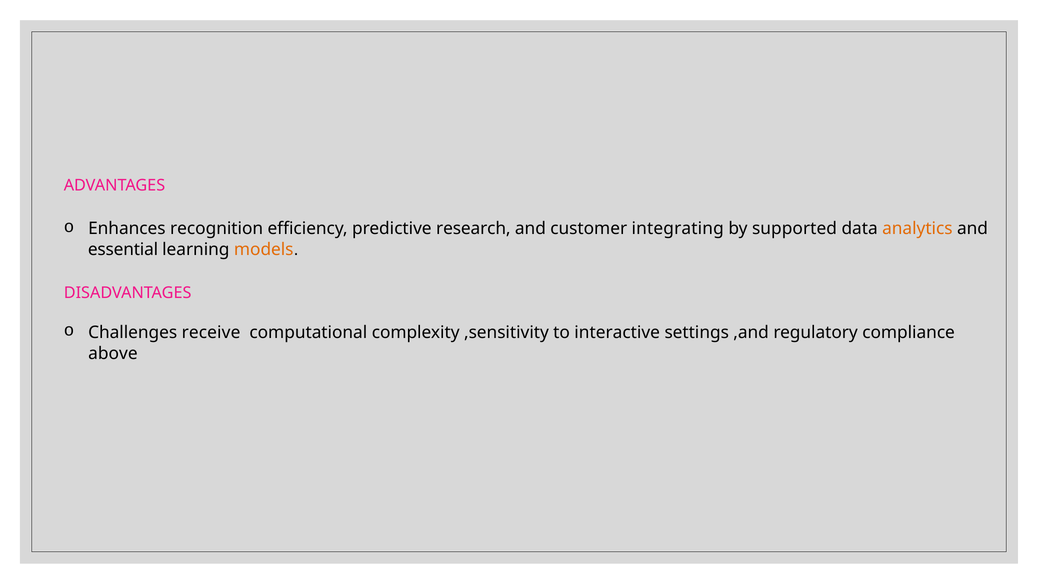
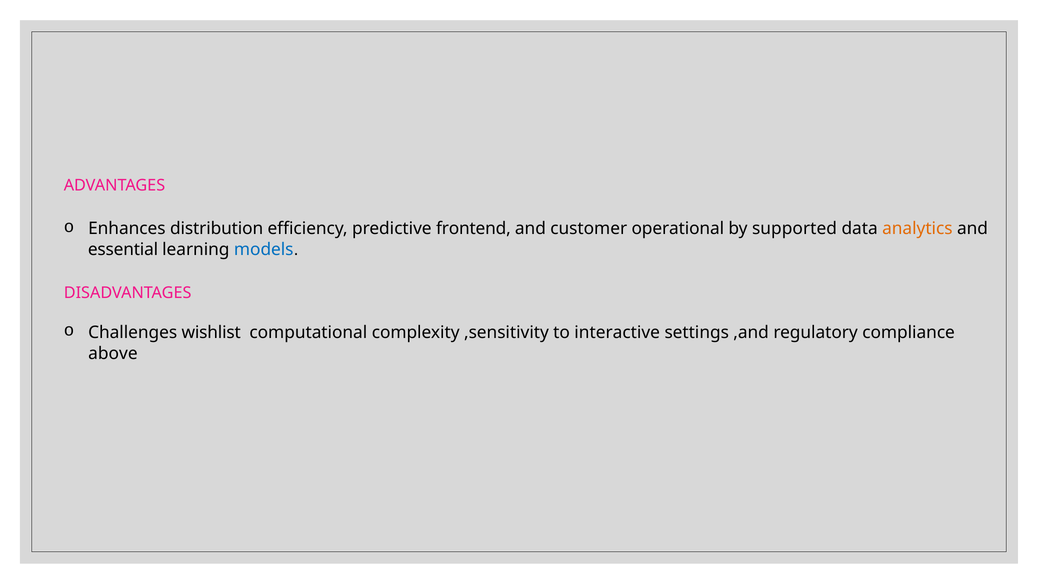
recognition: recognition -> distribution
research: research -> frontend
integrating: integrating -> operational
models colour: orange -> blue
receive: receive -> wishlist
